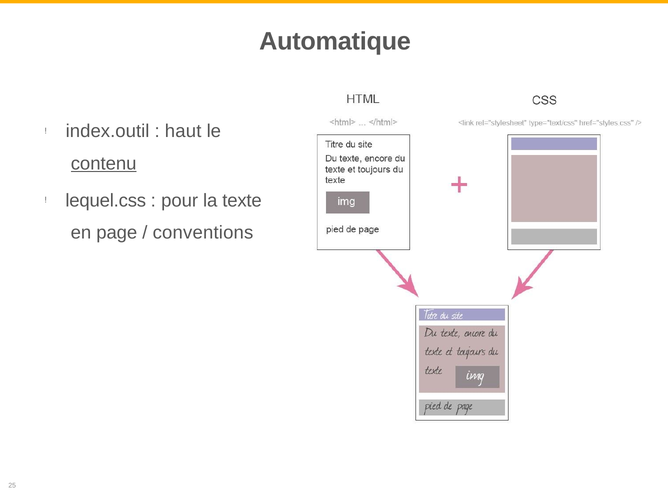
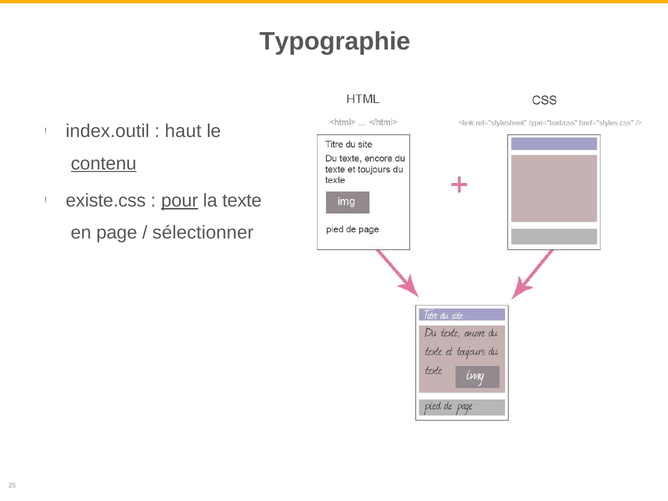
Automatique: Automatique -> Typographie
lequel.css: lequel.css -> existe.css
pour underline: none -> present
conventions: conventions -> sélectionner
